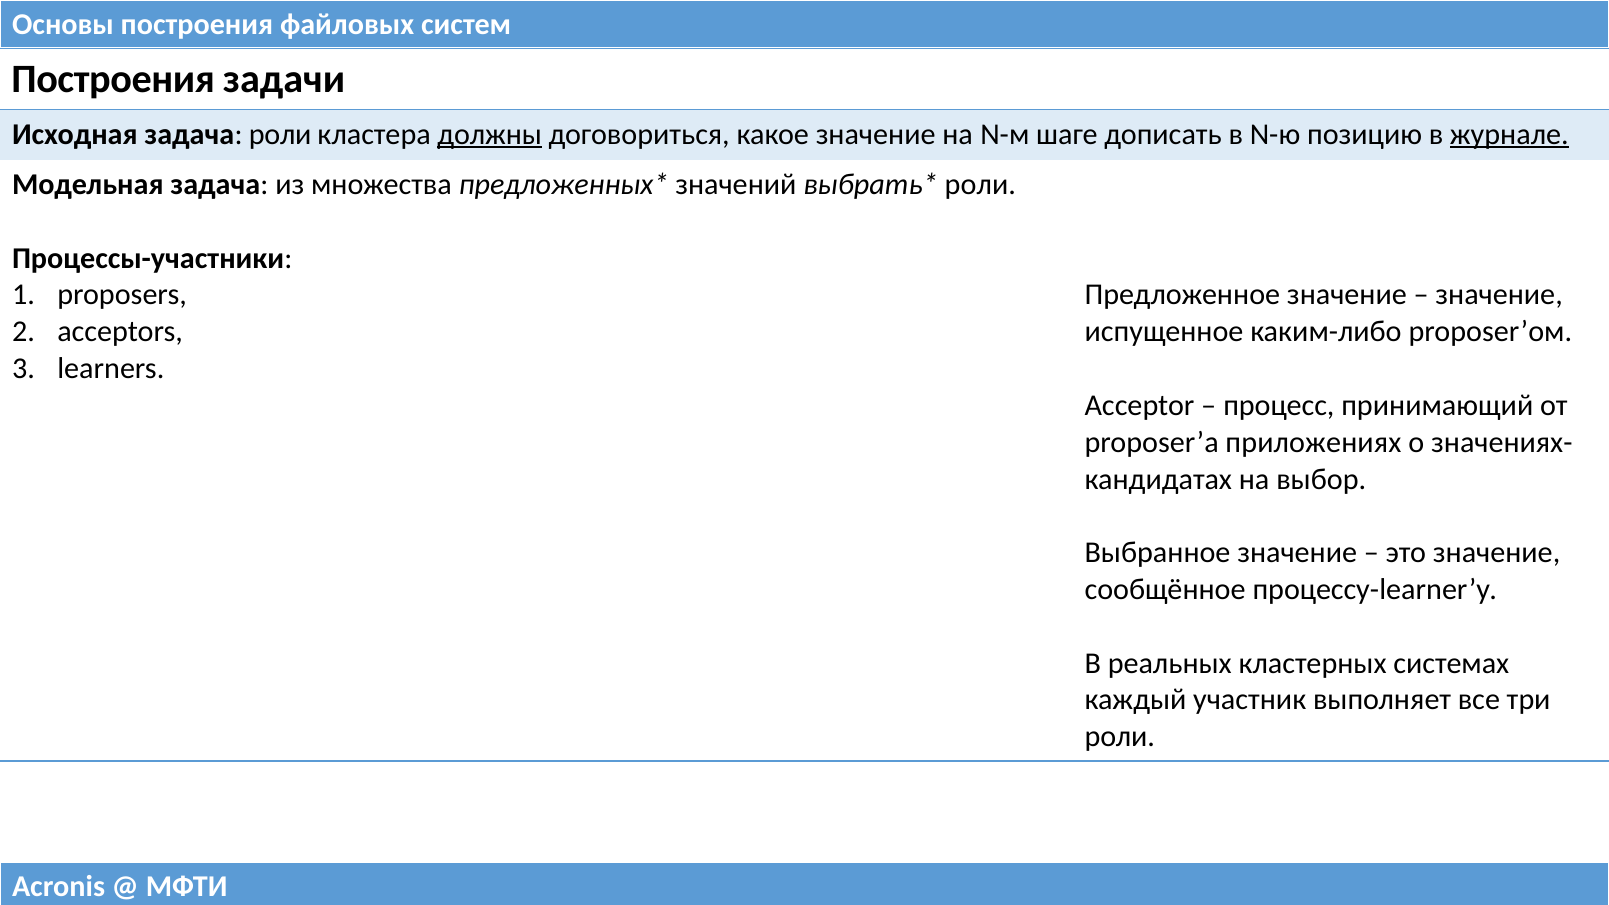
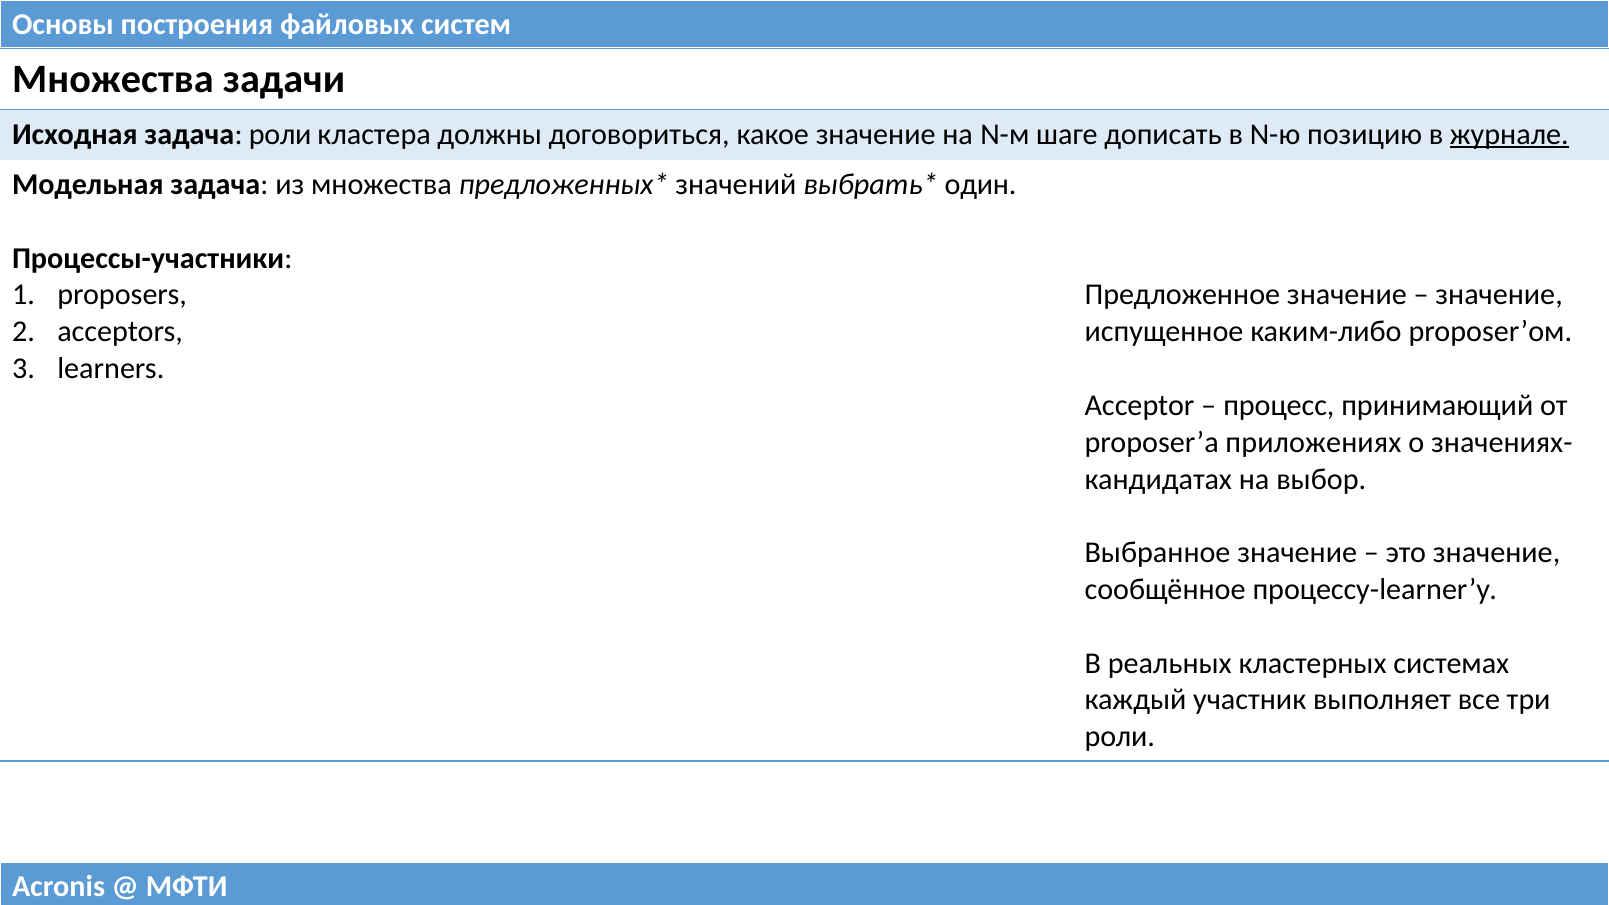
Построения at (113, 79): Построения -> Множества
должны underline: present -> none
роли at (980, 185): роли -> один
